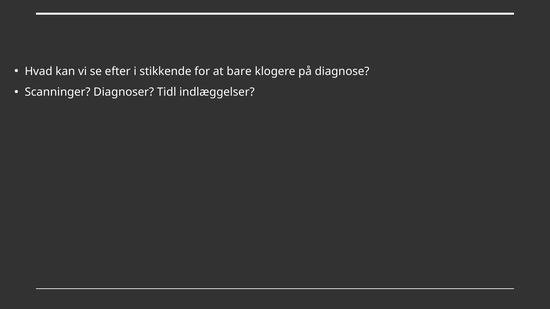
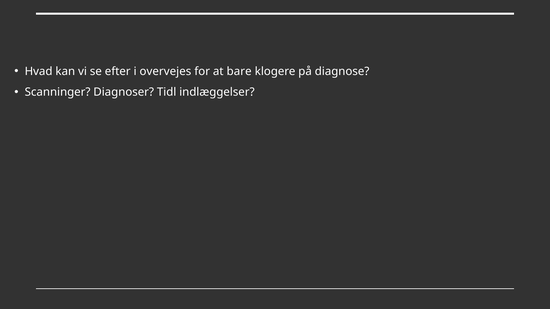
stikkende: stikkende -> overvejes
